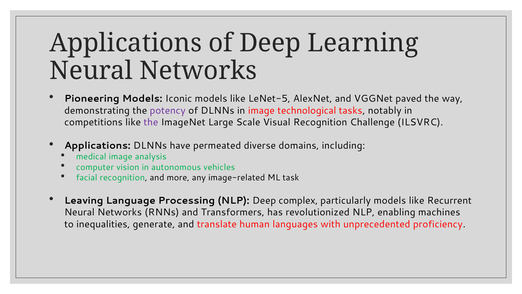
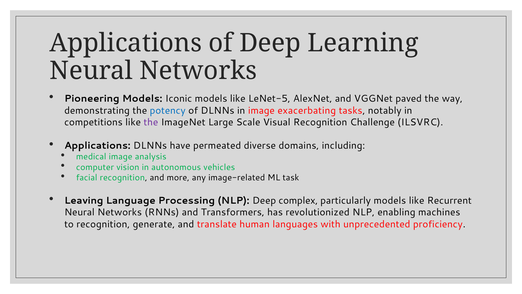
potency colour: purple -> blue
technological: technological -> exacerbating
to inequalities: inequalities -> recognition
